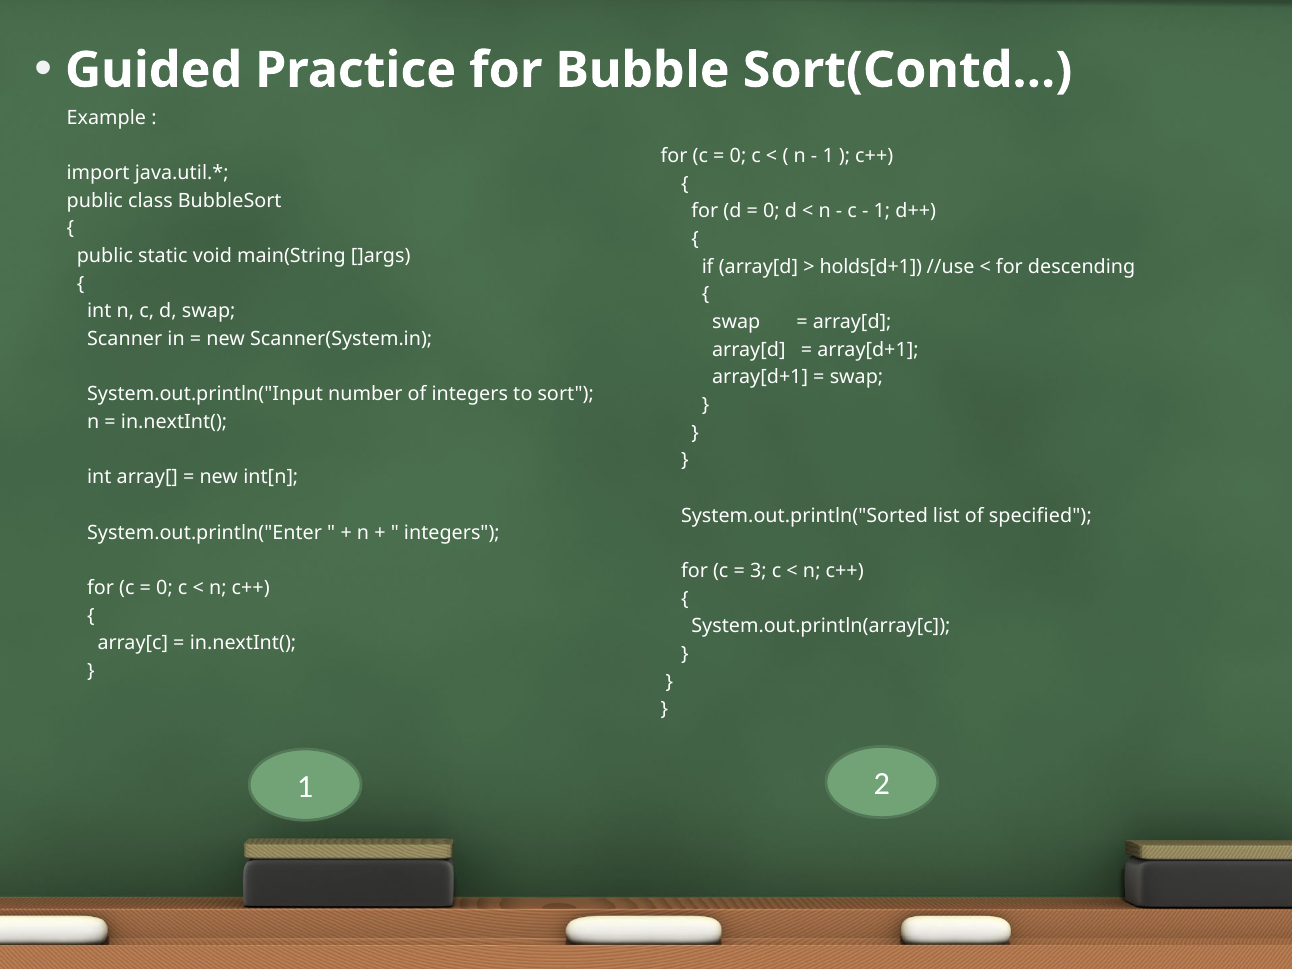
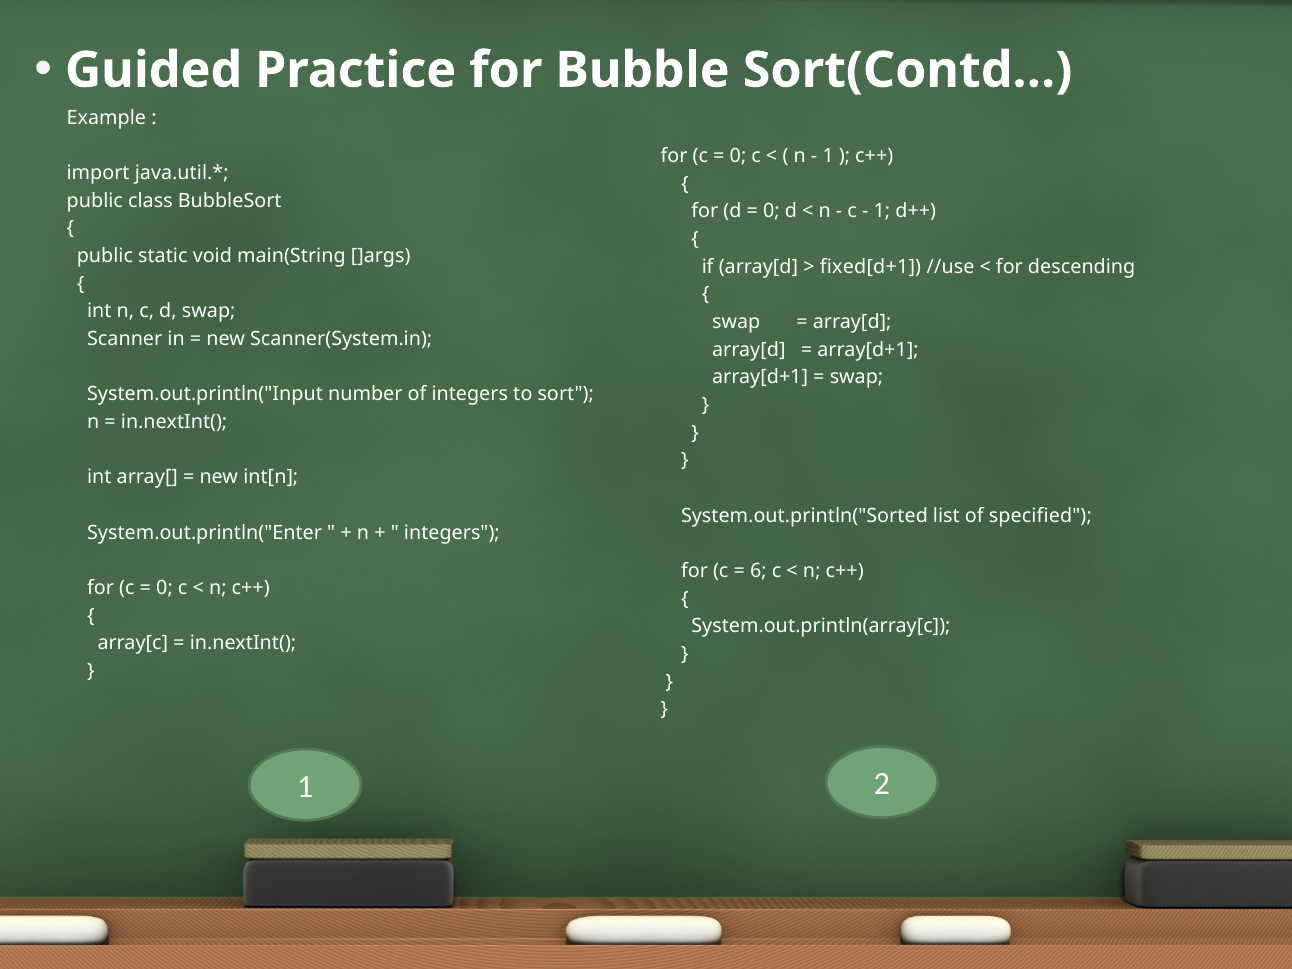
holds[d+1: holds[d+1 -> fixed[d+1
3: 3 -> 6
